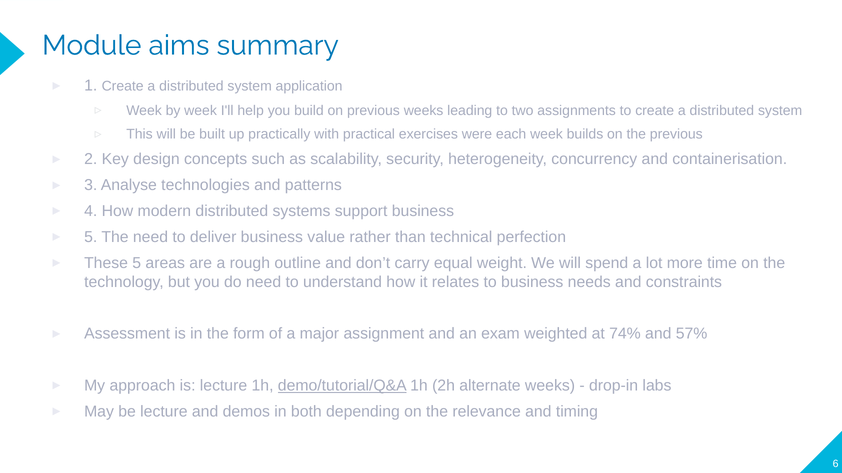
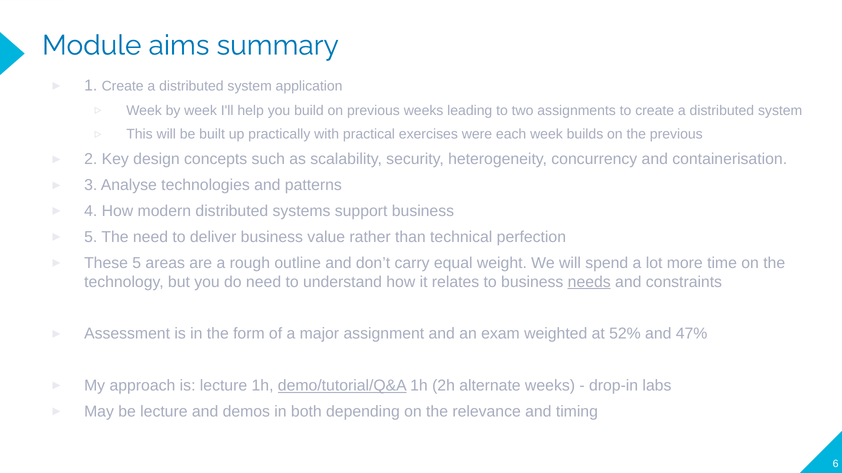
needs underline: none -> present
74%: 74% -> 52%
57%: 57% -> 47%
